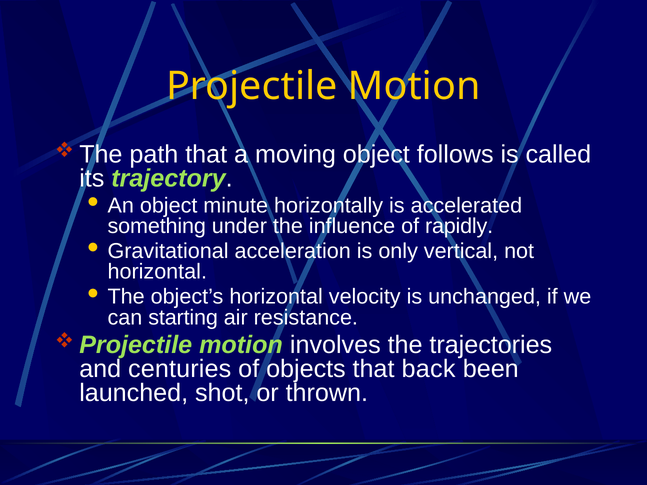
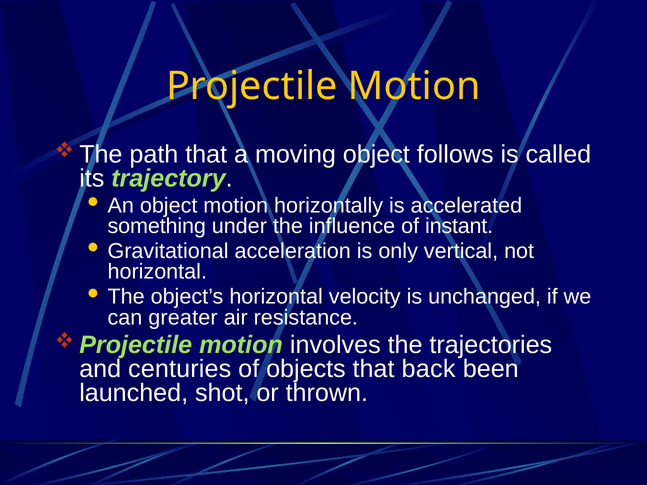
object minute: minute -> motion
rapidly: rapidly -> instant
starting: starting -> greater
